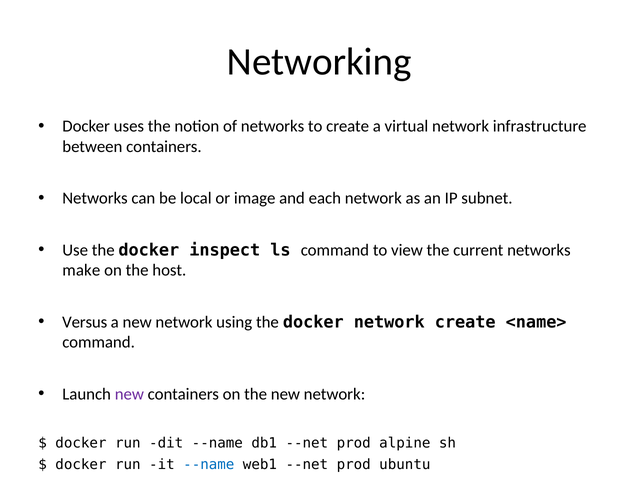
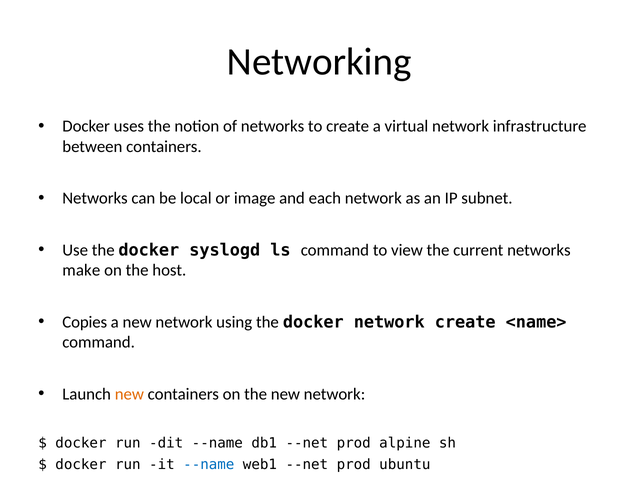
inspect: inspect -> syslogd
Versus: Versus -> Copies
new at (129, 394) colour: purple -> orange
